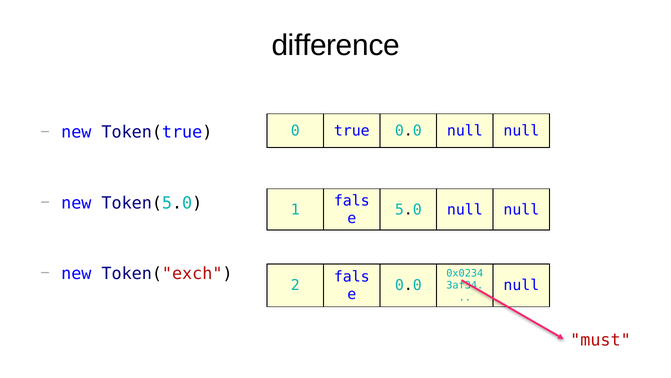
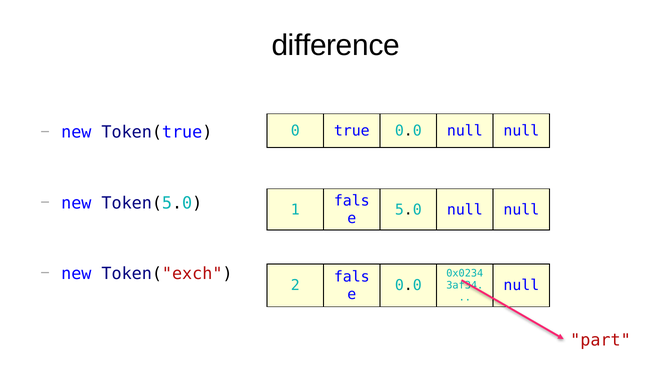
must: must -> part
